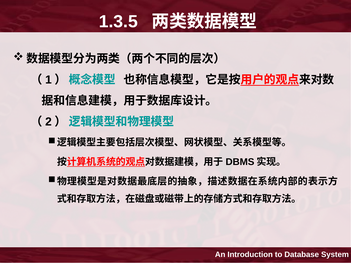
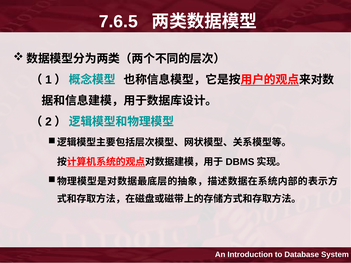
1.3.5: 1.3.5 -> 7.6.5
